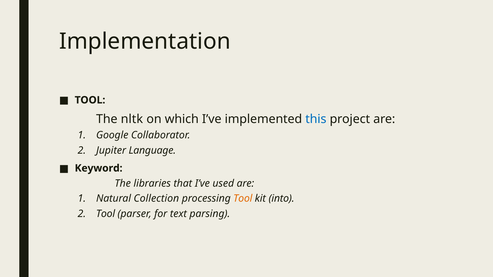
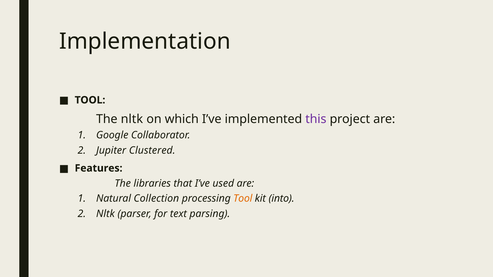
this colour: blue -> purple
Language: Language -> Clustered
Keyword: Keyword -> Features
Tool at (106, 214): Tool -> Nltk
